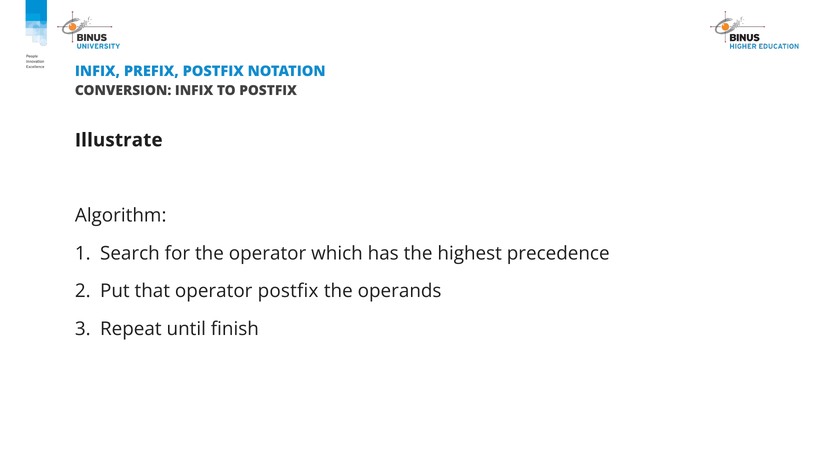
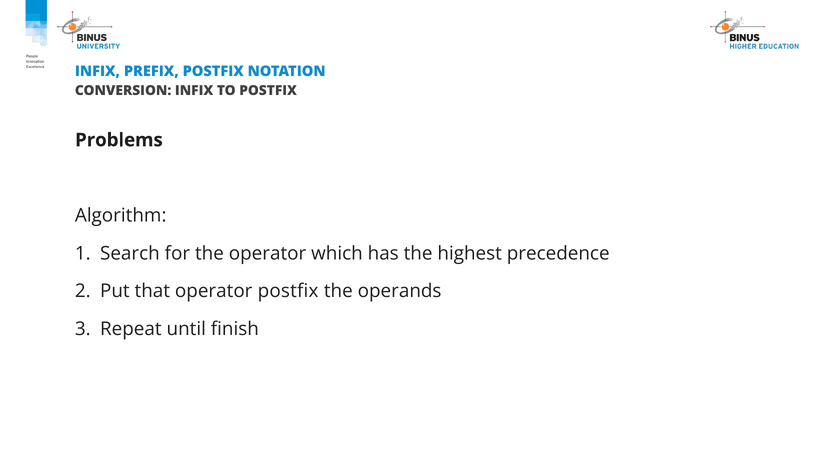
Illustrate: Illustrate -> Problems
